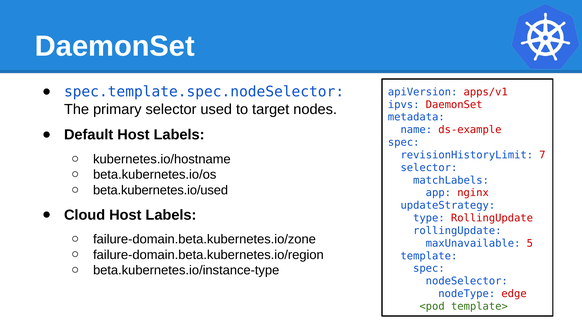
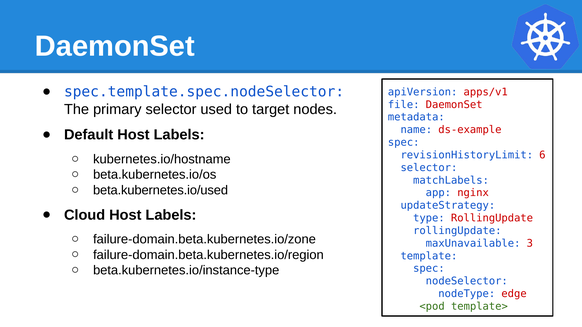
ipvs: ipvs -> file
7: 7 -> 6
5: 5 -> 3
